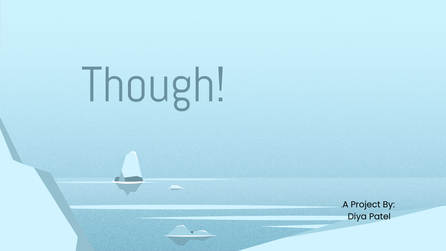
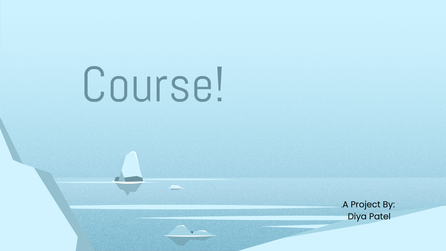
Though: Though -> Course
